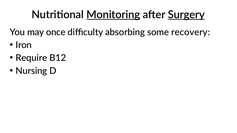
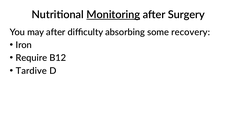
Surgery underline: present -> none
may once: once -> after
Nursing: Nursing -> Tardive
